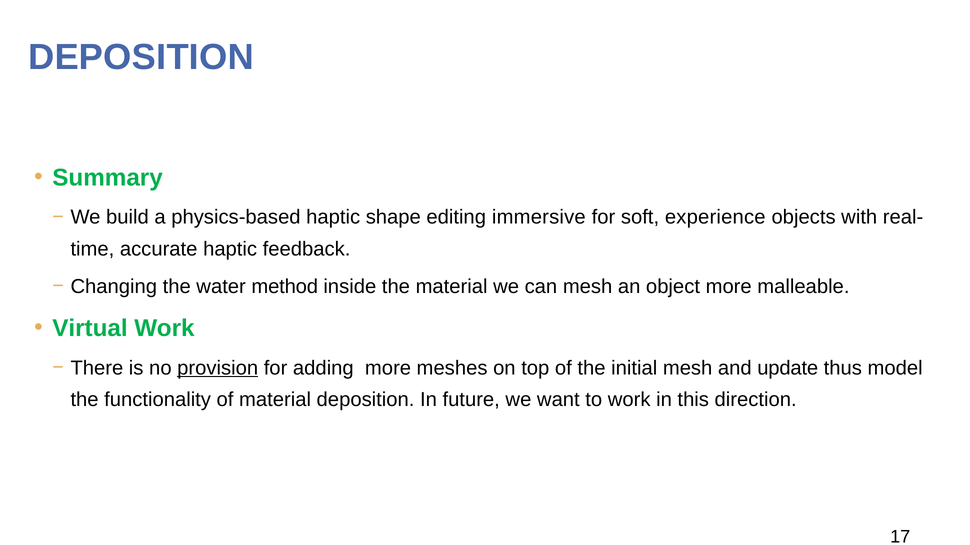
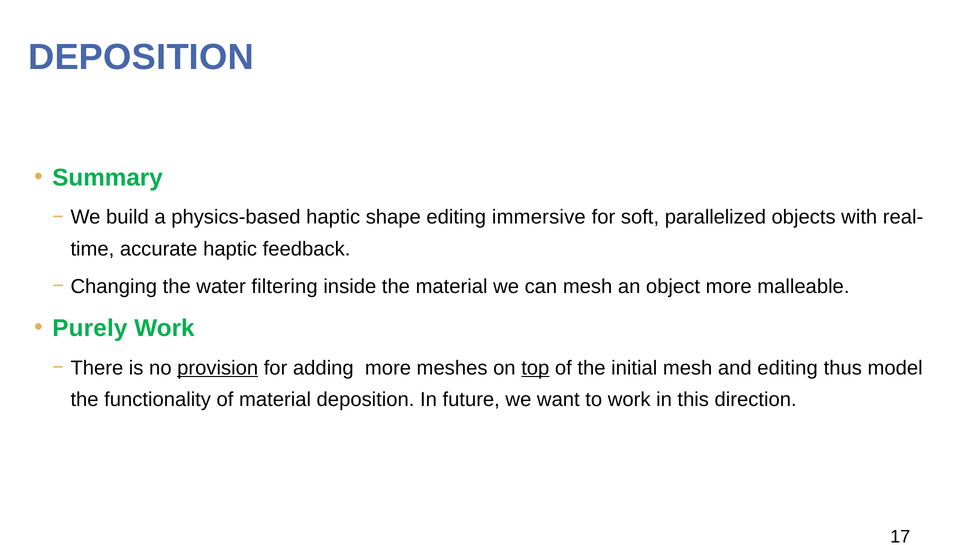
experience: experience -> parallelized
method: method -> filtering
Virtual: Virtual -> Purely
top underline: none -> present
and update: update -> editing
